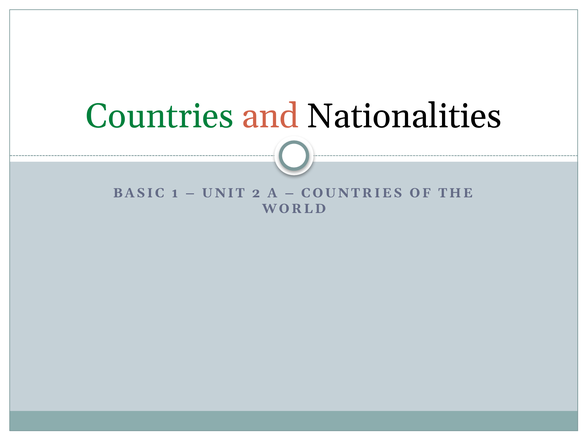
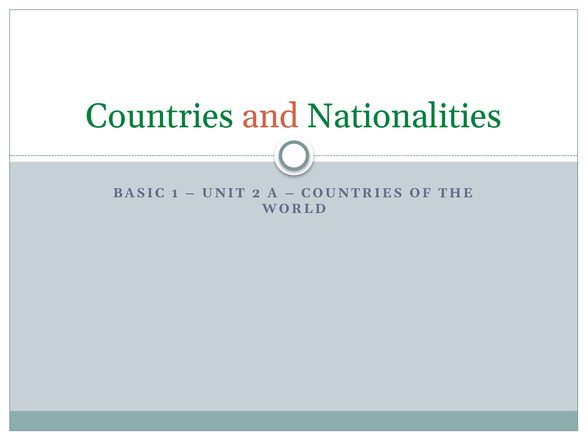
Nationalities colour: black -> green
